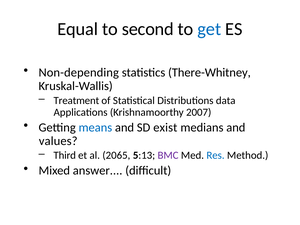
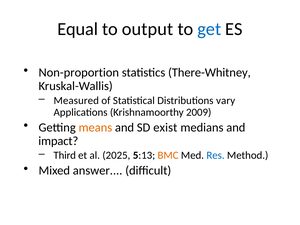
second: second -> output
Non-depending: Non-depending -> Non-proportion
Treatment: Treatment -> Measured
data: data -> vary
2007: 2007 -> 2009
means colour: blue -> orange
values: values -> impact
2065: 2065 -> 2025
BMC colour: purple -> orange
